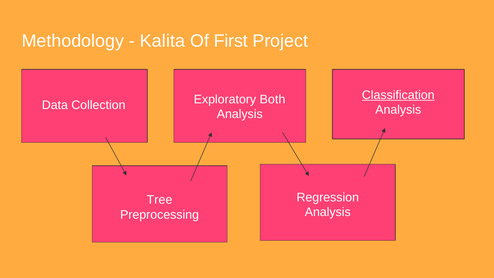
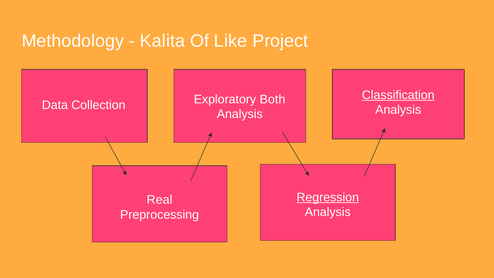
First: First -> Like
Regression underline: none -> present
Tree: Tree -> Real
